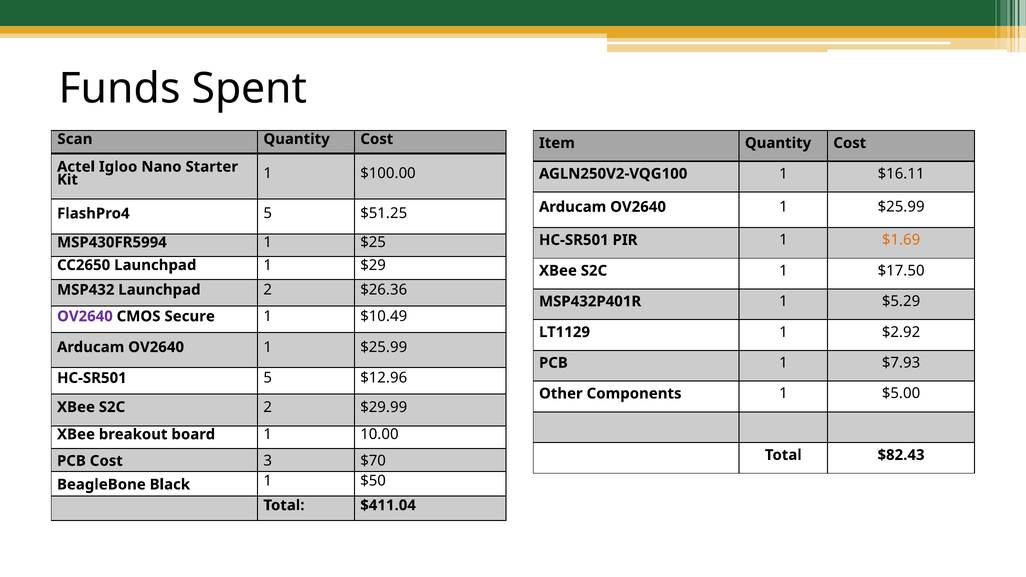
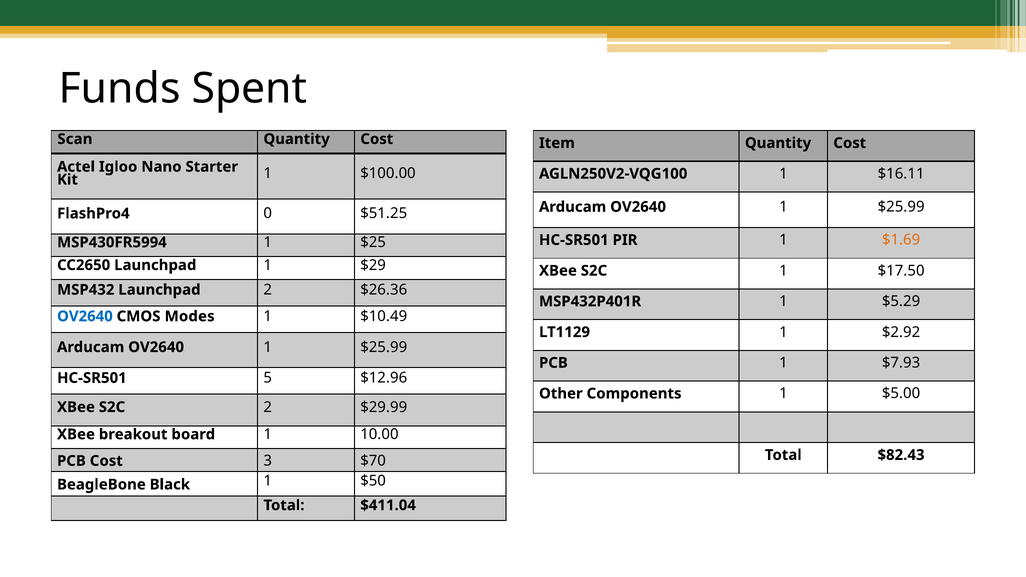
FlashPro4 5: 5 -> 0
OV2640 at (85, 316) colour: purple -> blue
Secure: Secure -> Modes
